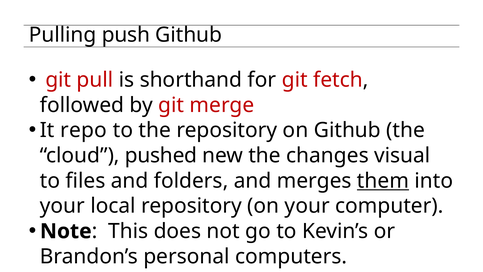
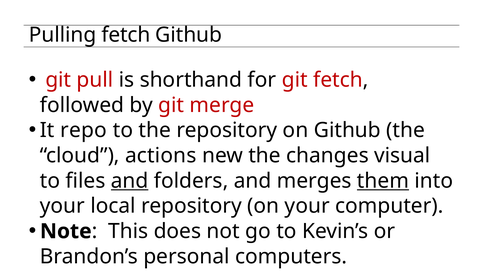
Pulling push: push -> fetch
pushed: pushed -> actions
and at (130, 180) underline: none -> present
